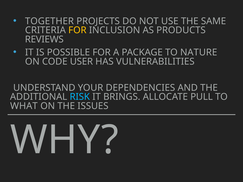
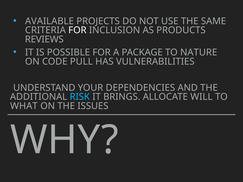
TOGETHER: TOGETHER -> AVAILABLE
FOR at (77, 30) colour: yellow -> white
USER: USER -> PULL
PULL: PULL -> WILL
